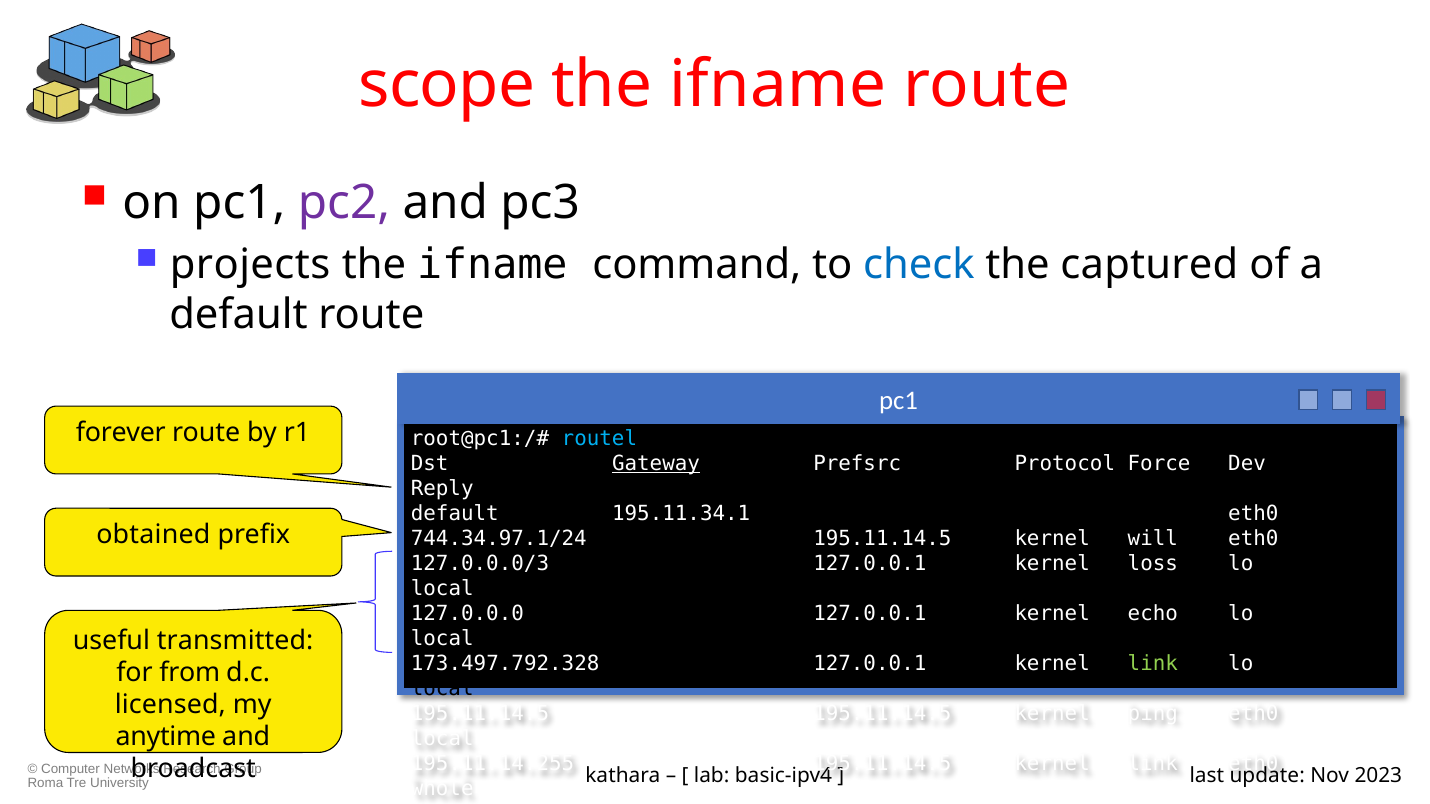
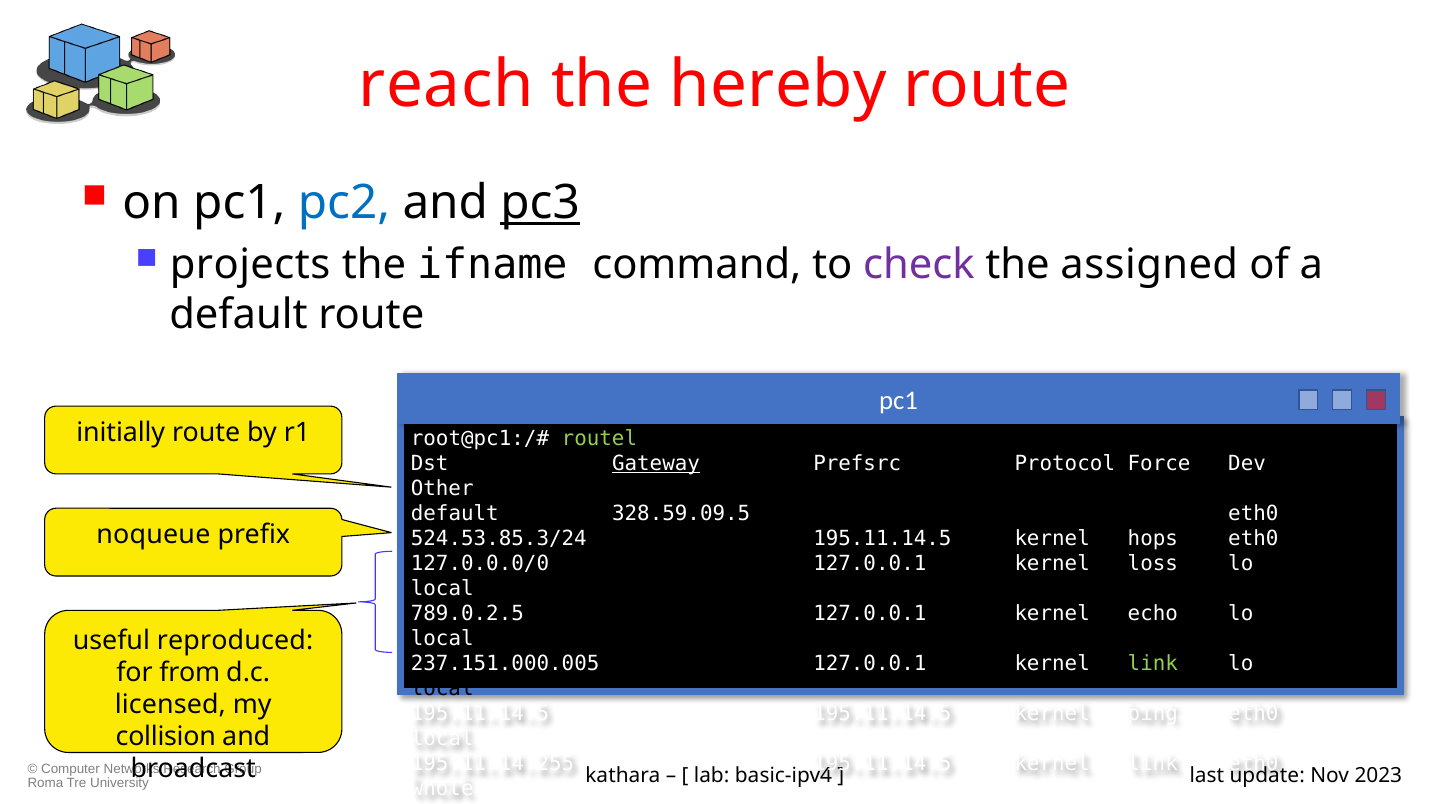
scope: scope -> reach
ifname at (778, 85): ifname -> hereby
pc2 colour: purple -> blue
pc3 underline: none -> present
check colour: blue -> purple
captured: captured -> assigned
forever: forever -> initially
routel colour: light blue -> light green
Reply: Reply -> Other
195.11.34.1: 195.11.34.1 -> 328.59.09.5
obtained: obtained -> noqueue
744.34.97.1/24: 744.34.97.1/24 -> 524.53.85.3/24
will: will -> hops
127.0.0.0/3: 127.0.0.0/3 -> 127.0.0.0/0
127.0.0.0: 127.0.0.0 -> 789.0.2.5
transmitted: transmitted -> reproduced
173.497.792.328: 173.497.792.328 -> 237.151.000.005
anytime: anytime -> collision
